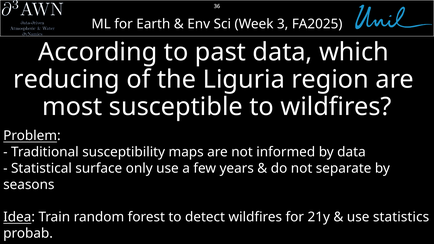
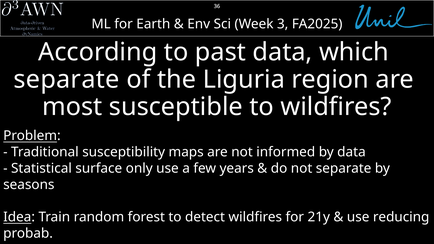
reducing at (67, 80): reducing -> separate
statistics: statistics -> reducing
